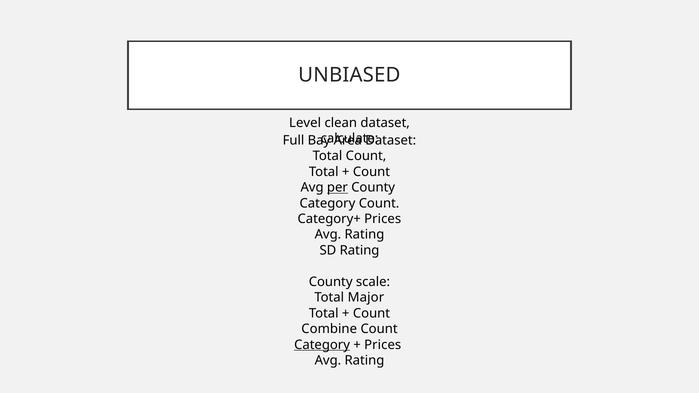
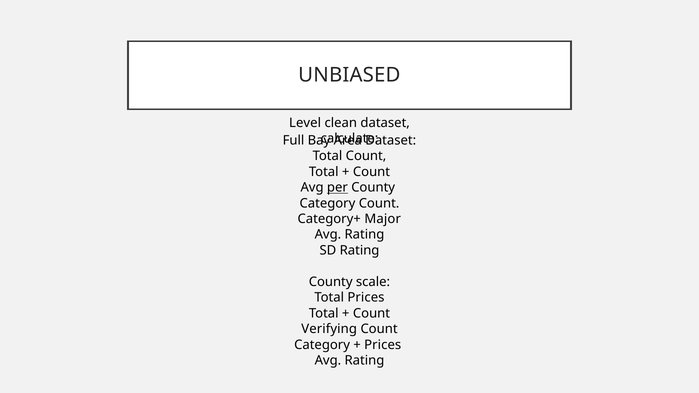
Category+ Prices: Prices -> Major
Total Major: Major -> Prices
Combine: Combine -> Verifying
Category at (322, 345) underline: present -> none
